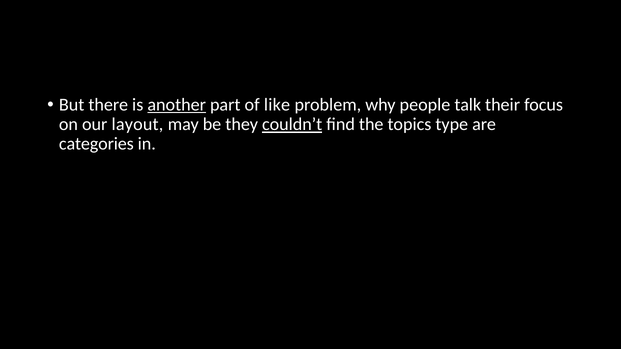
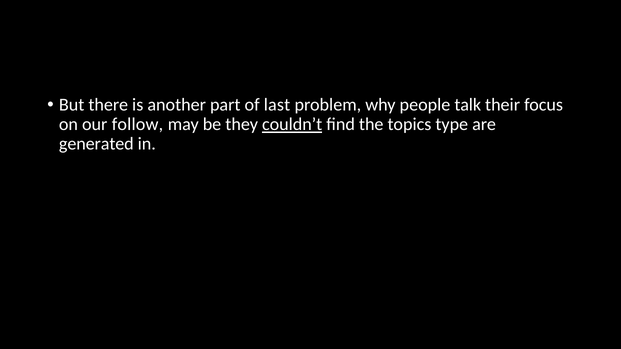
another underline: present -> none
like: like -> last
layout: layout -> follow
categories: categories -> generated
